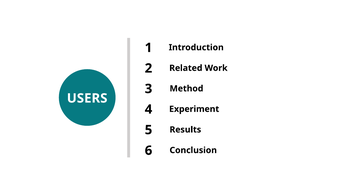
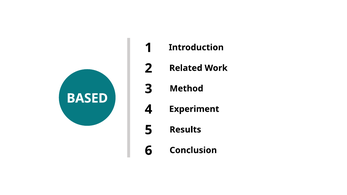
USERS: USERS -> BASED
